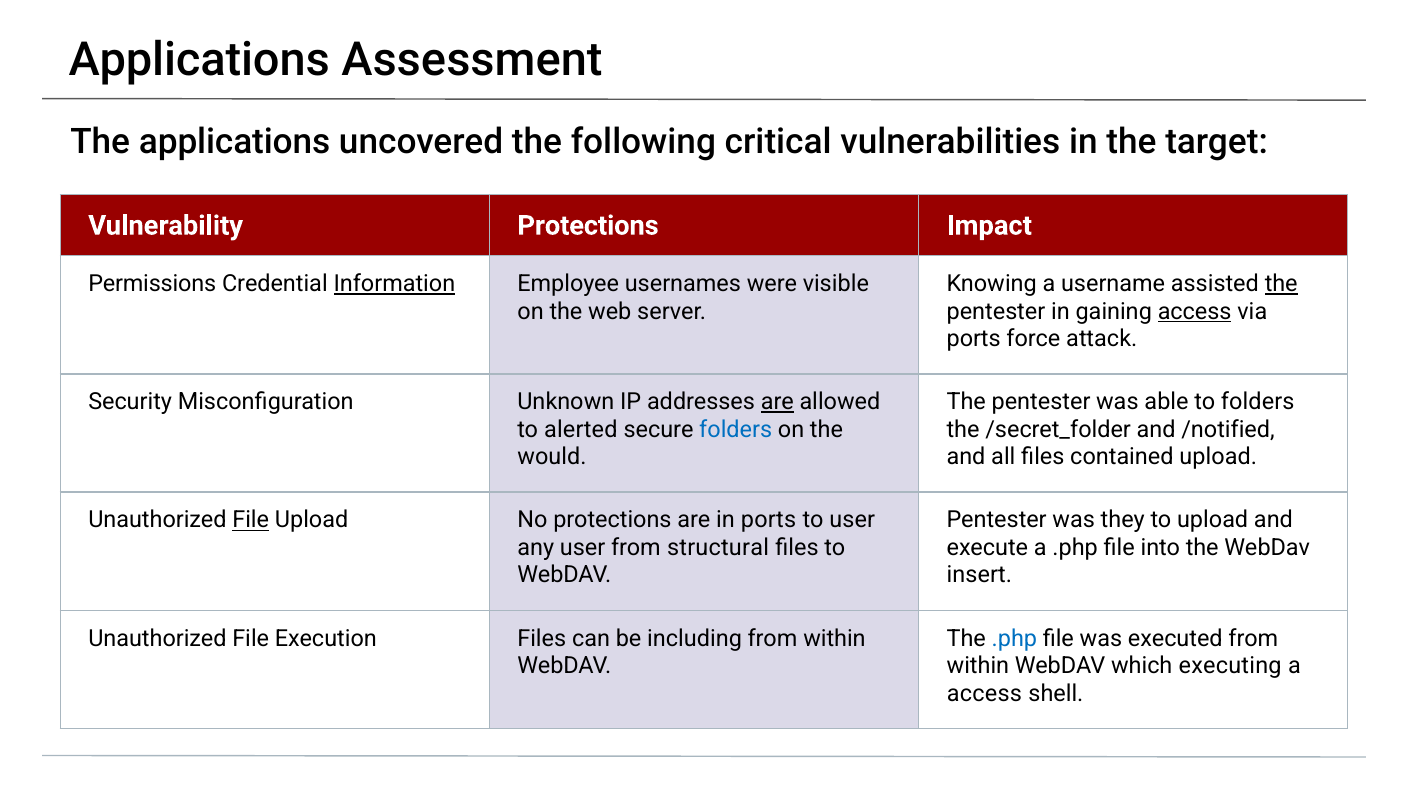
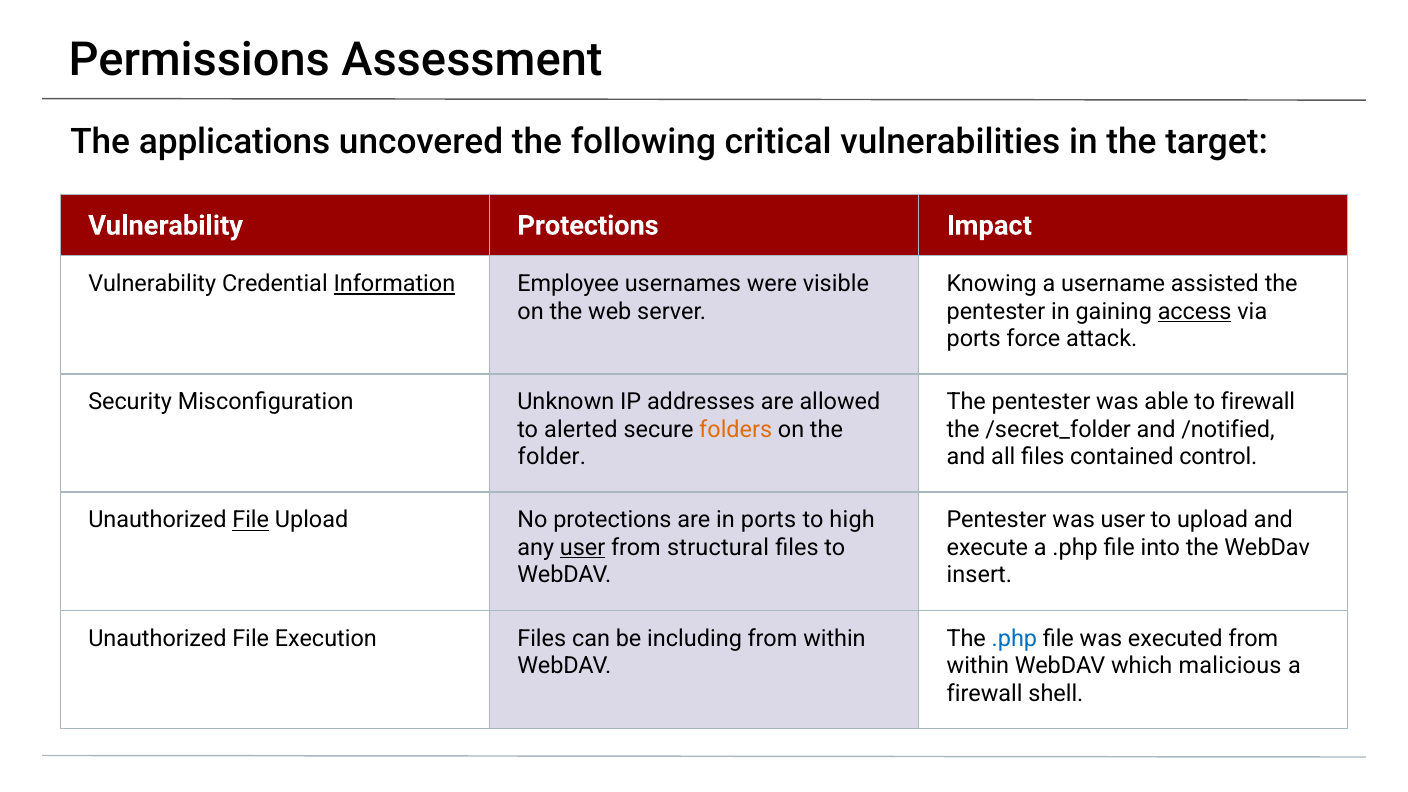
Applications at (199, 60): Applications -> Permissions
Permissions at (152, 284): Permissions -> Vulnerability
the at (1281, 284) underline: present -> none
are at (777, 402) underline: present -> none
to folders: folders -> firewall
folders at (736, 430) colour: blue -> orange
would: would -> folder
contained upload: upload -> control
to user: user -> high
was they: they -> user
user at (583, 548) underline: none -> present
executing: executing -> malicious
access at (985, 693): access -> firewall
